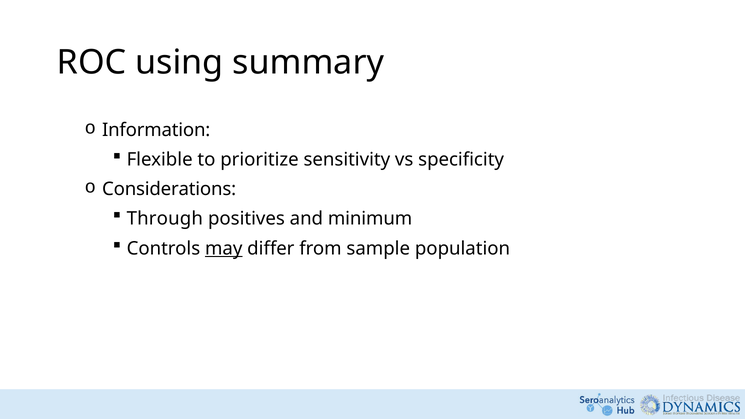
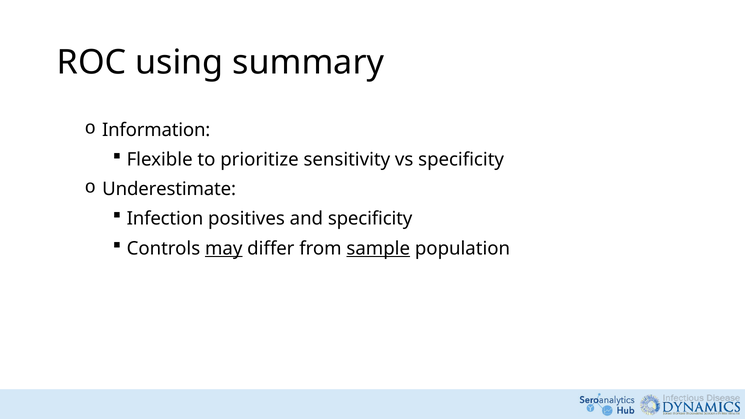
Considerations: Considerations -> Underestimate
Through: Through -> Infection
and minimum: minimum -> specificity
sample underline: none -> present
